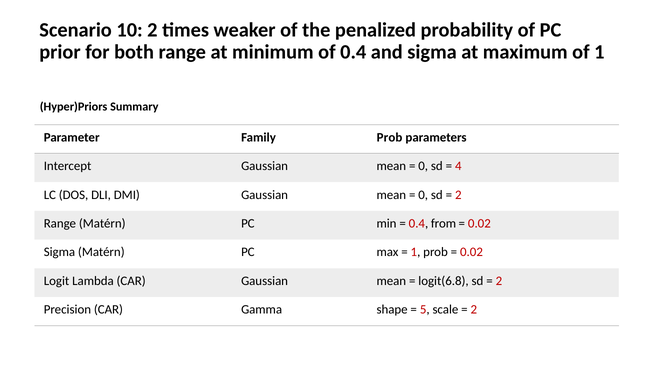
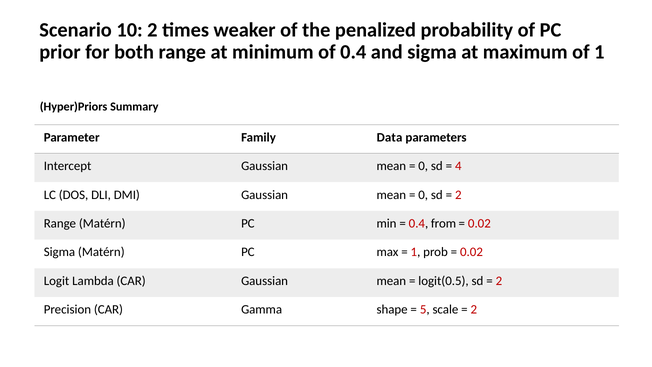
Family Prob: Prob -> Data
logit(6.8: logit(6.8 -> logit(0.5
